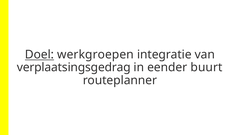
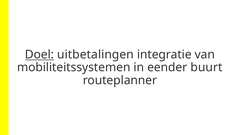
werkgroepen: werkgroepen -> uitbetalingen
verplaatsingsgedrag: verplaatsingsgedrag -> mobiliteitssystemen
